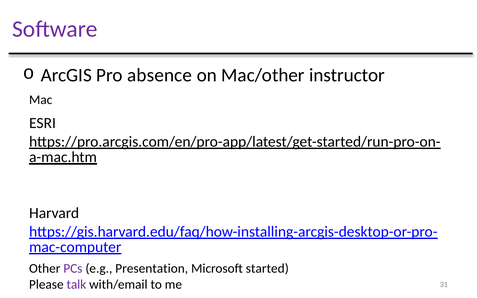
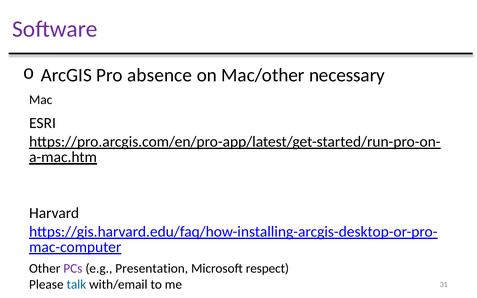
instructor: instructor -> necessary
started: started -> respect
talk colour: purple -> blue
